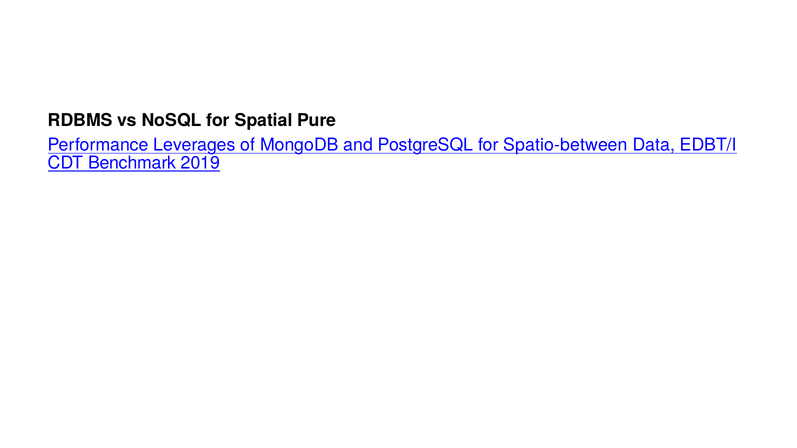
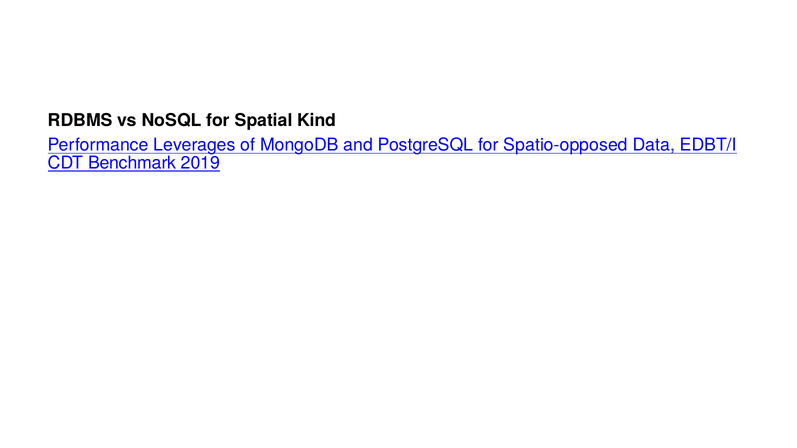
Pure: Pure -> Kind
Spatio-between: Spatio-between -> Spatio-opposed
